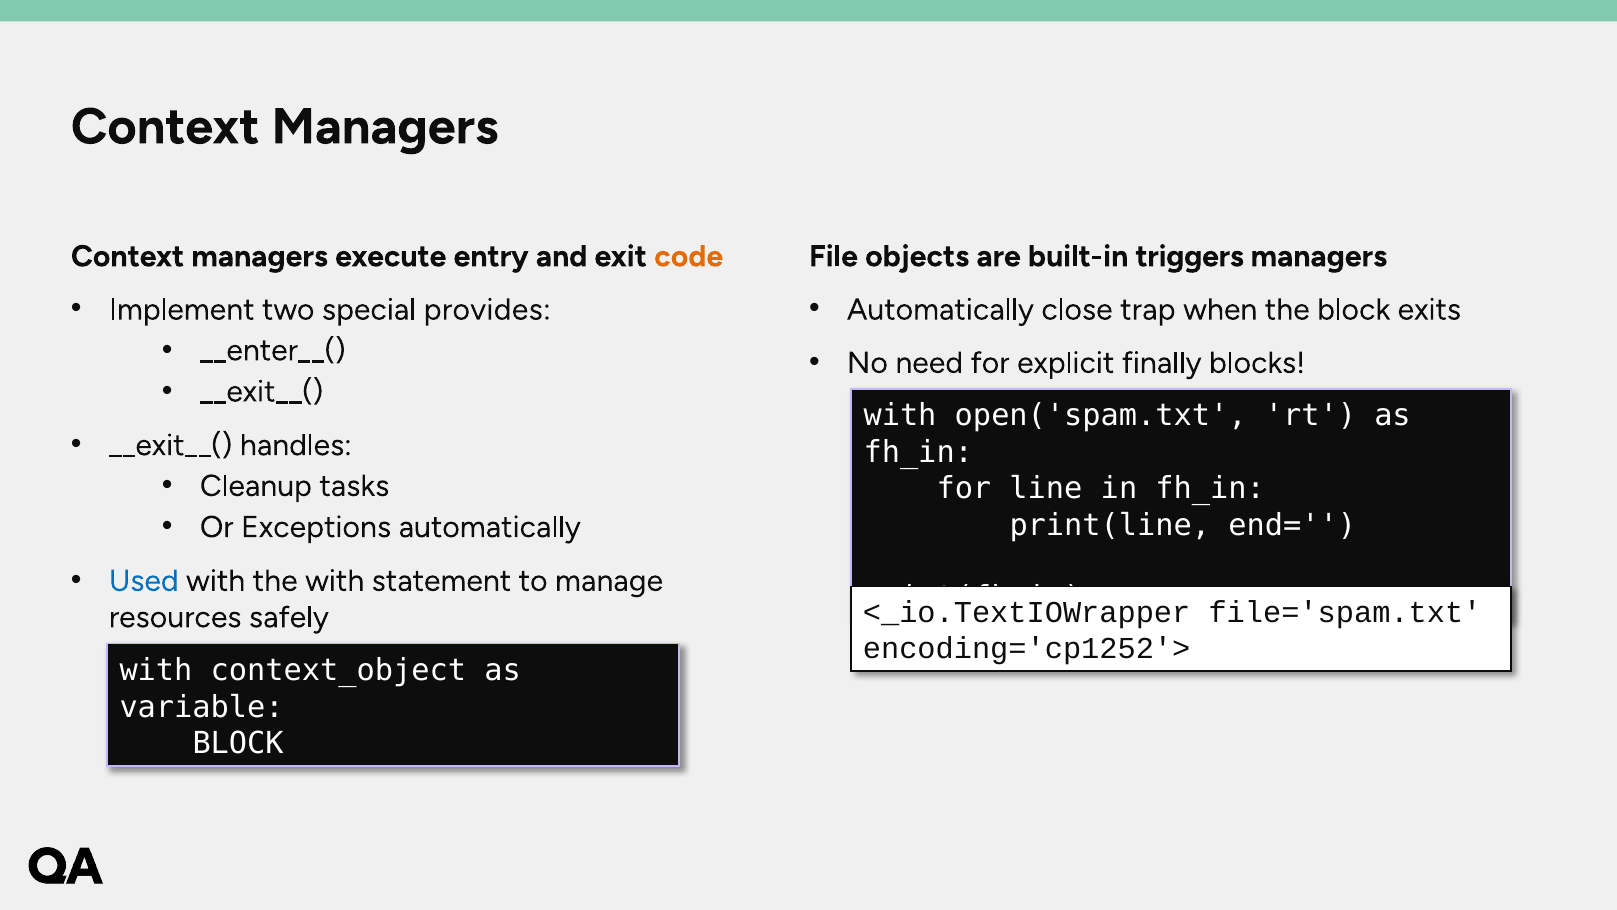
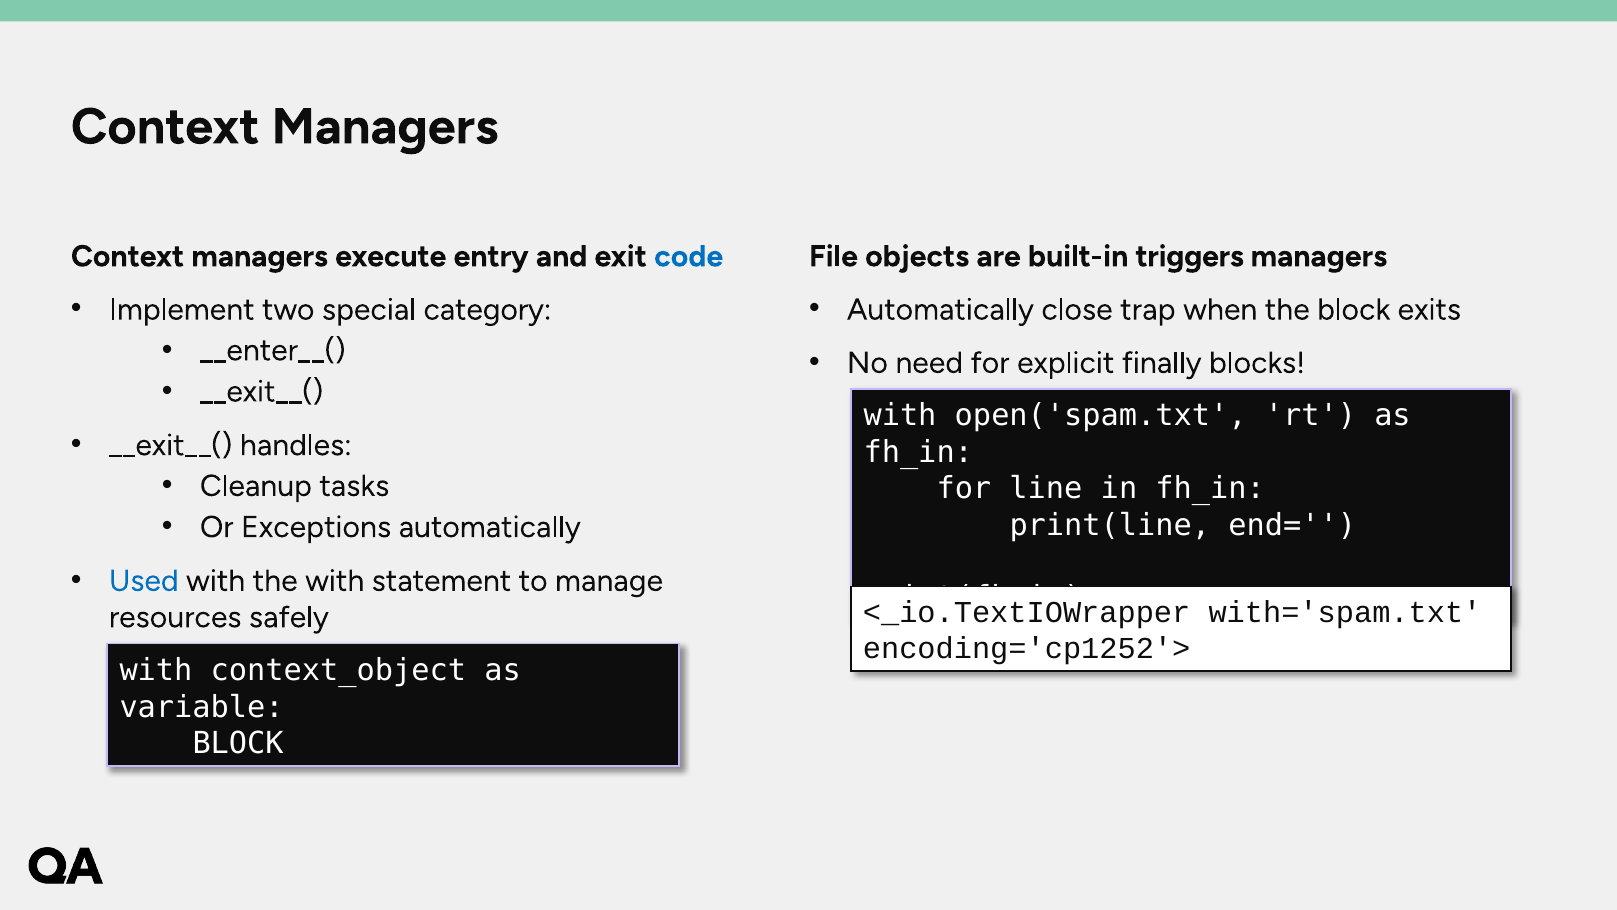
code colour: orange -> blue
provides: provides -> category
file='spam.txt: file='spam.txt -> with='spam.txt
